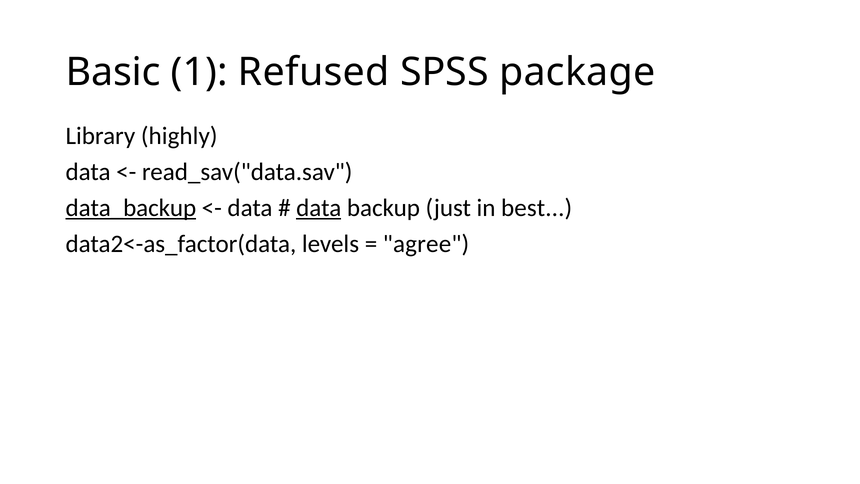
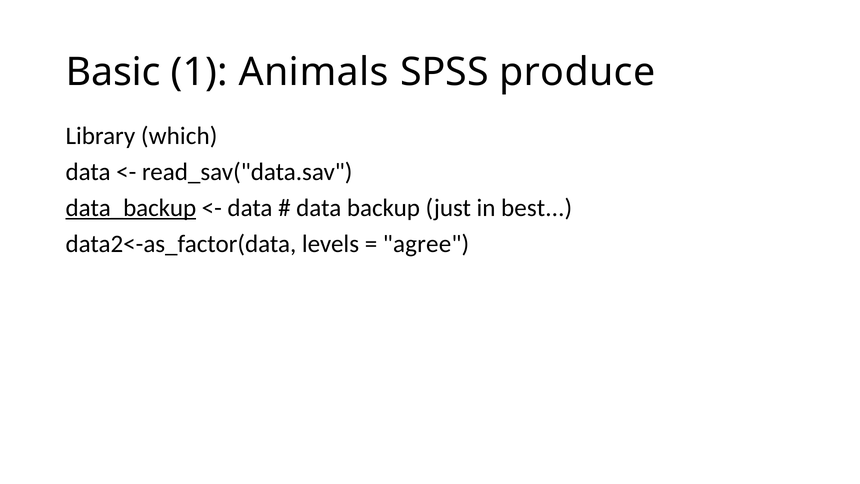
Refused: Refused -> Animals
package: package -> produce
highly: highly -> which
data at (319, 208) underline: present -> none
